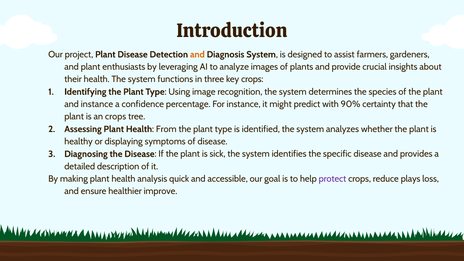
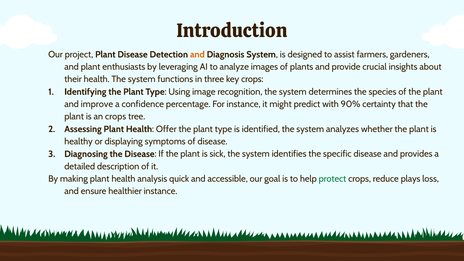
and instance: instance -> improve
From: From -> Offer
protect colour: purple -> green
healthier improve: improve -> instance
